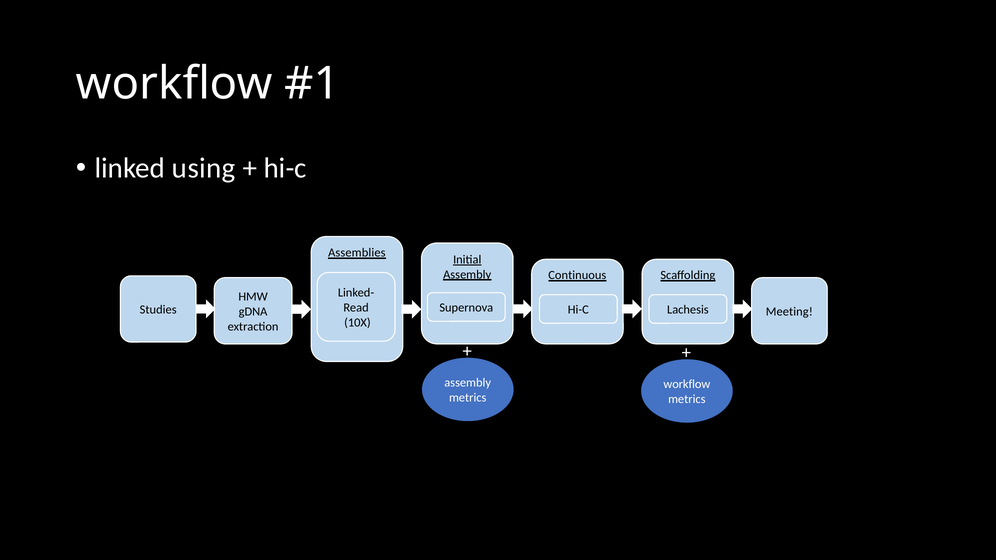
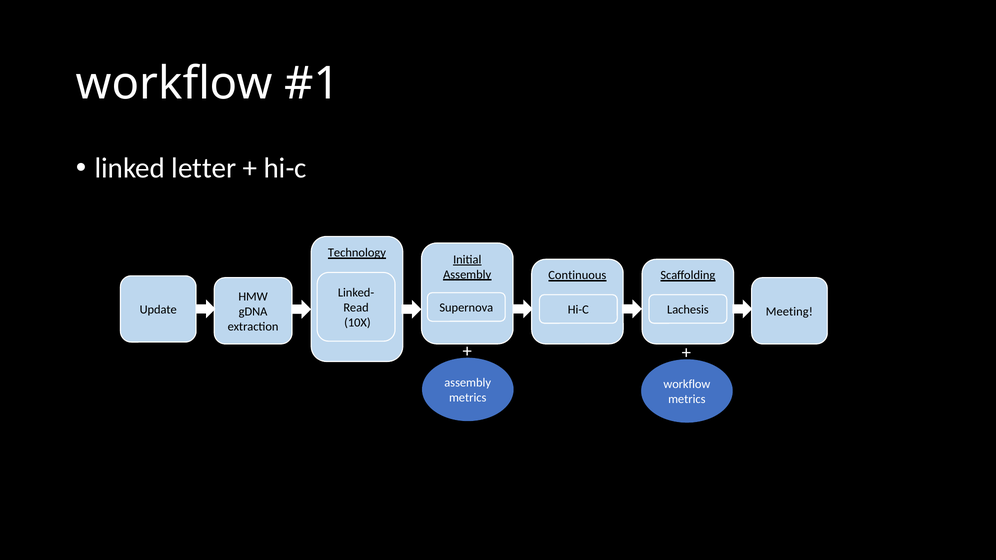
using: using -> letter
Assemblies: Assemblies -> Technology
Studies: Studies -> Update
